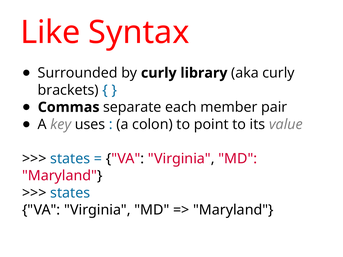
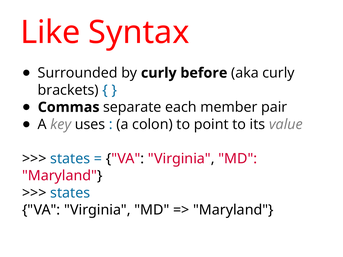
library: library -> before
